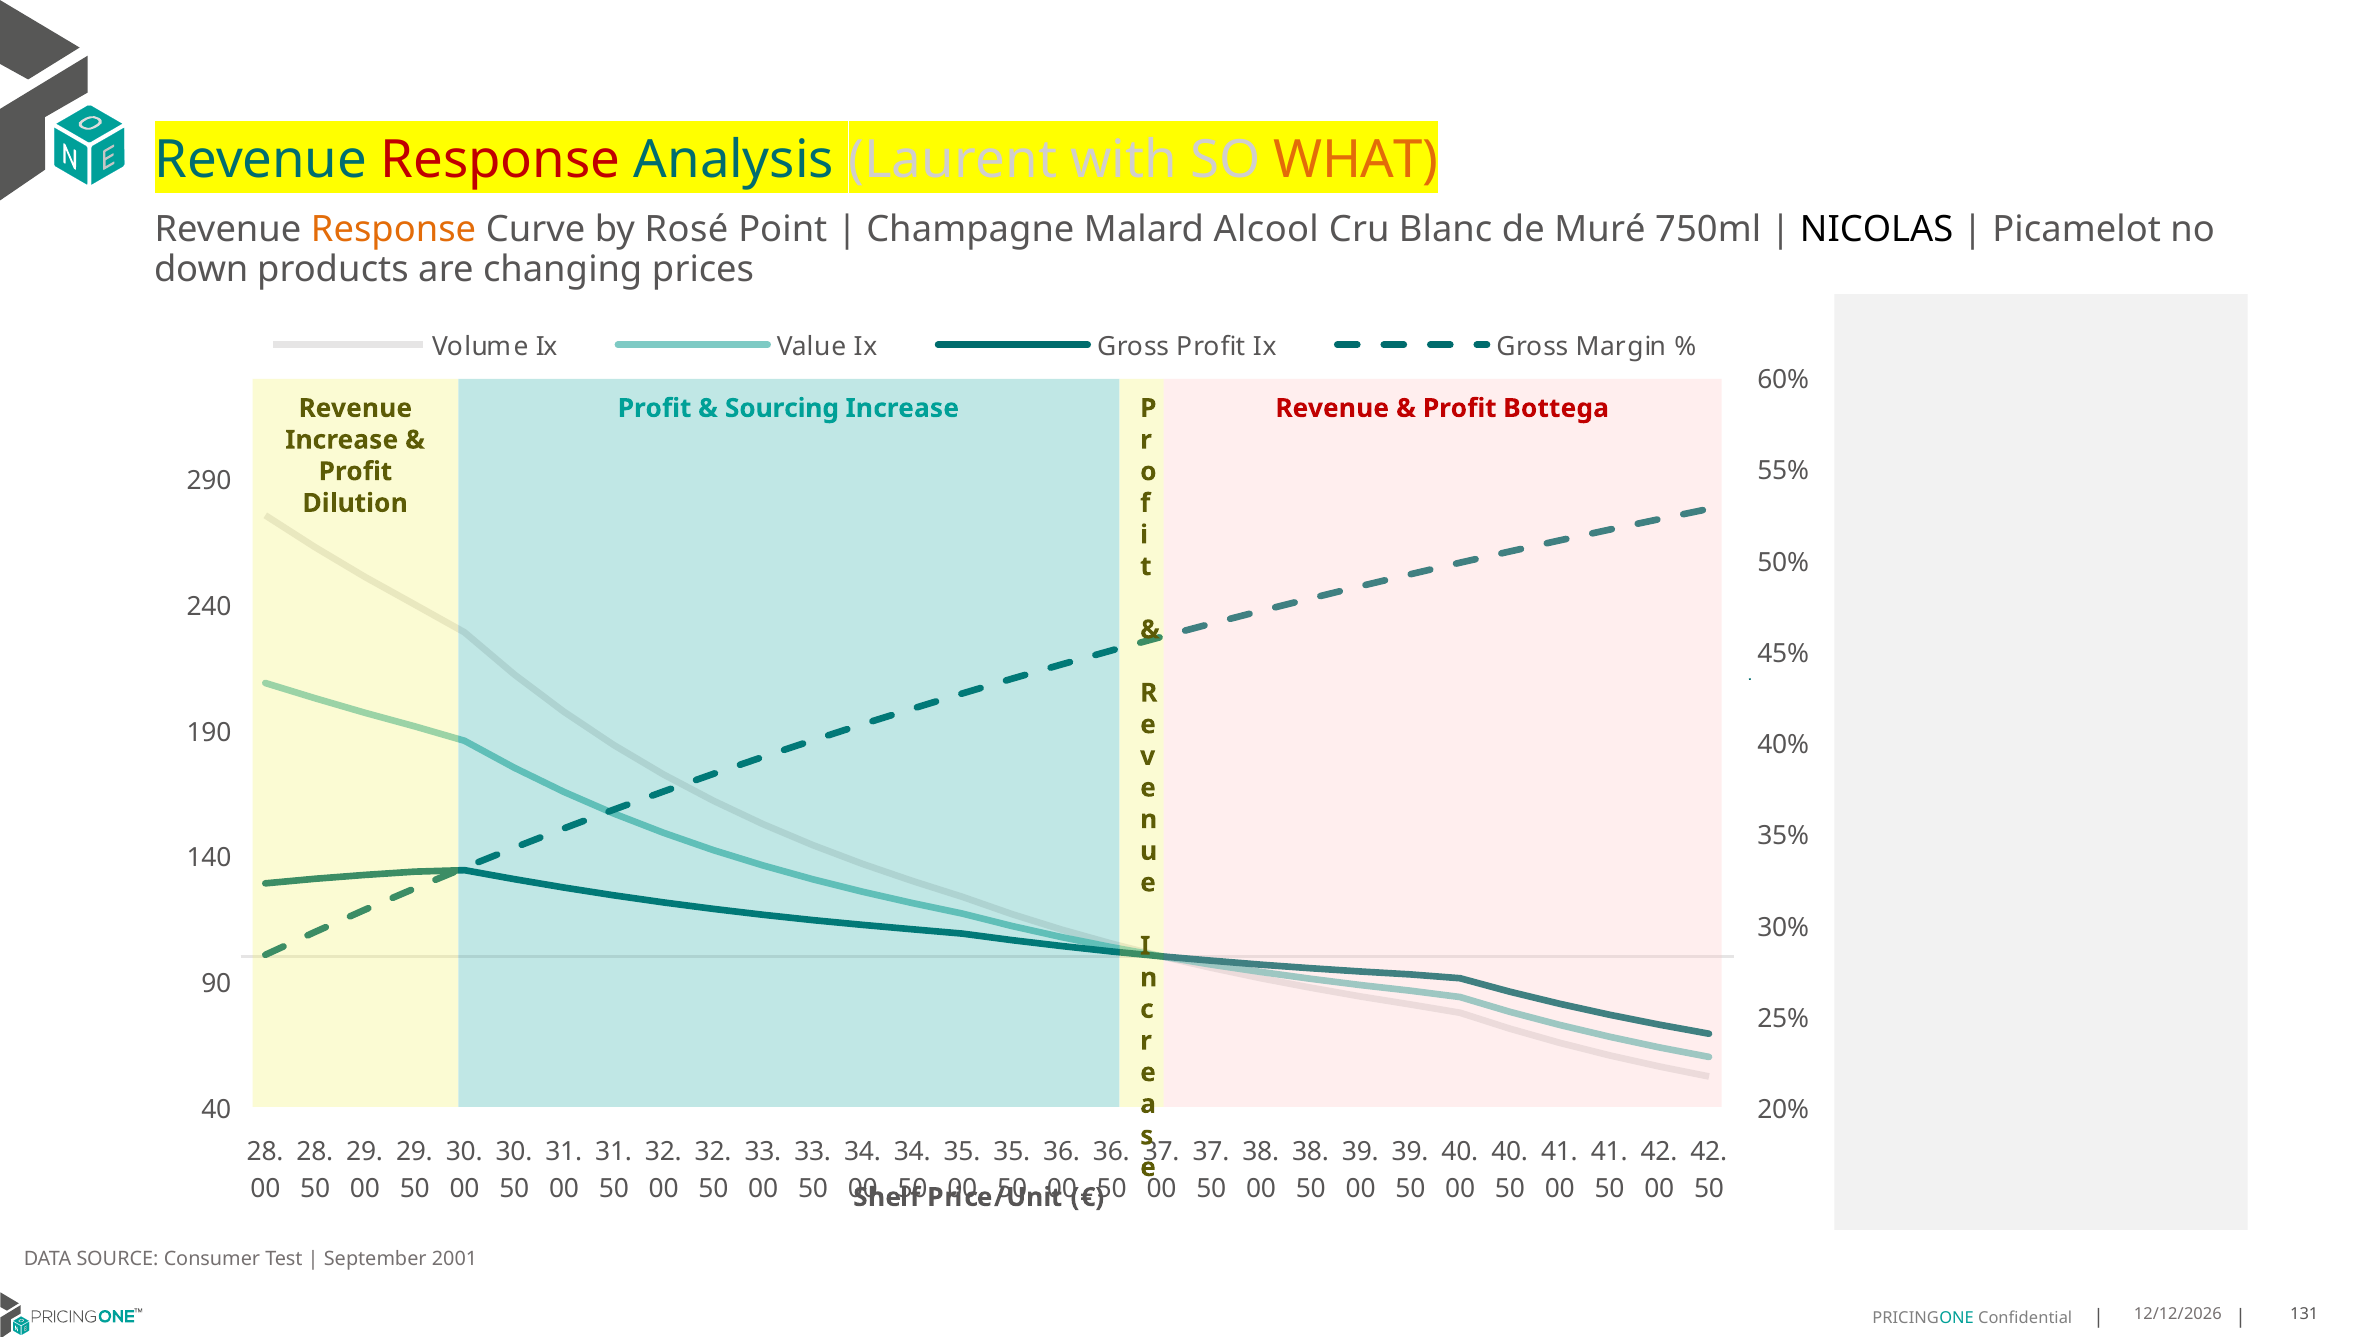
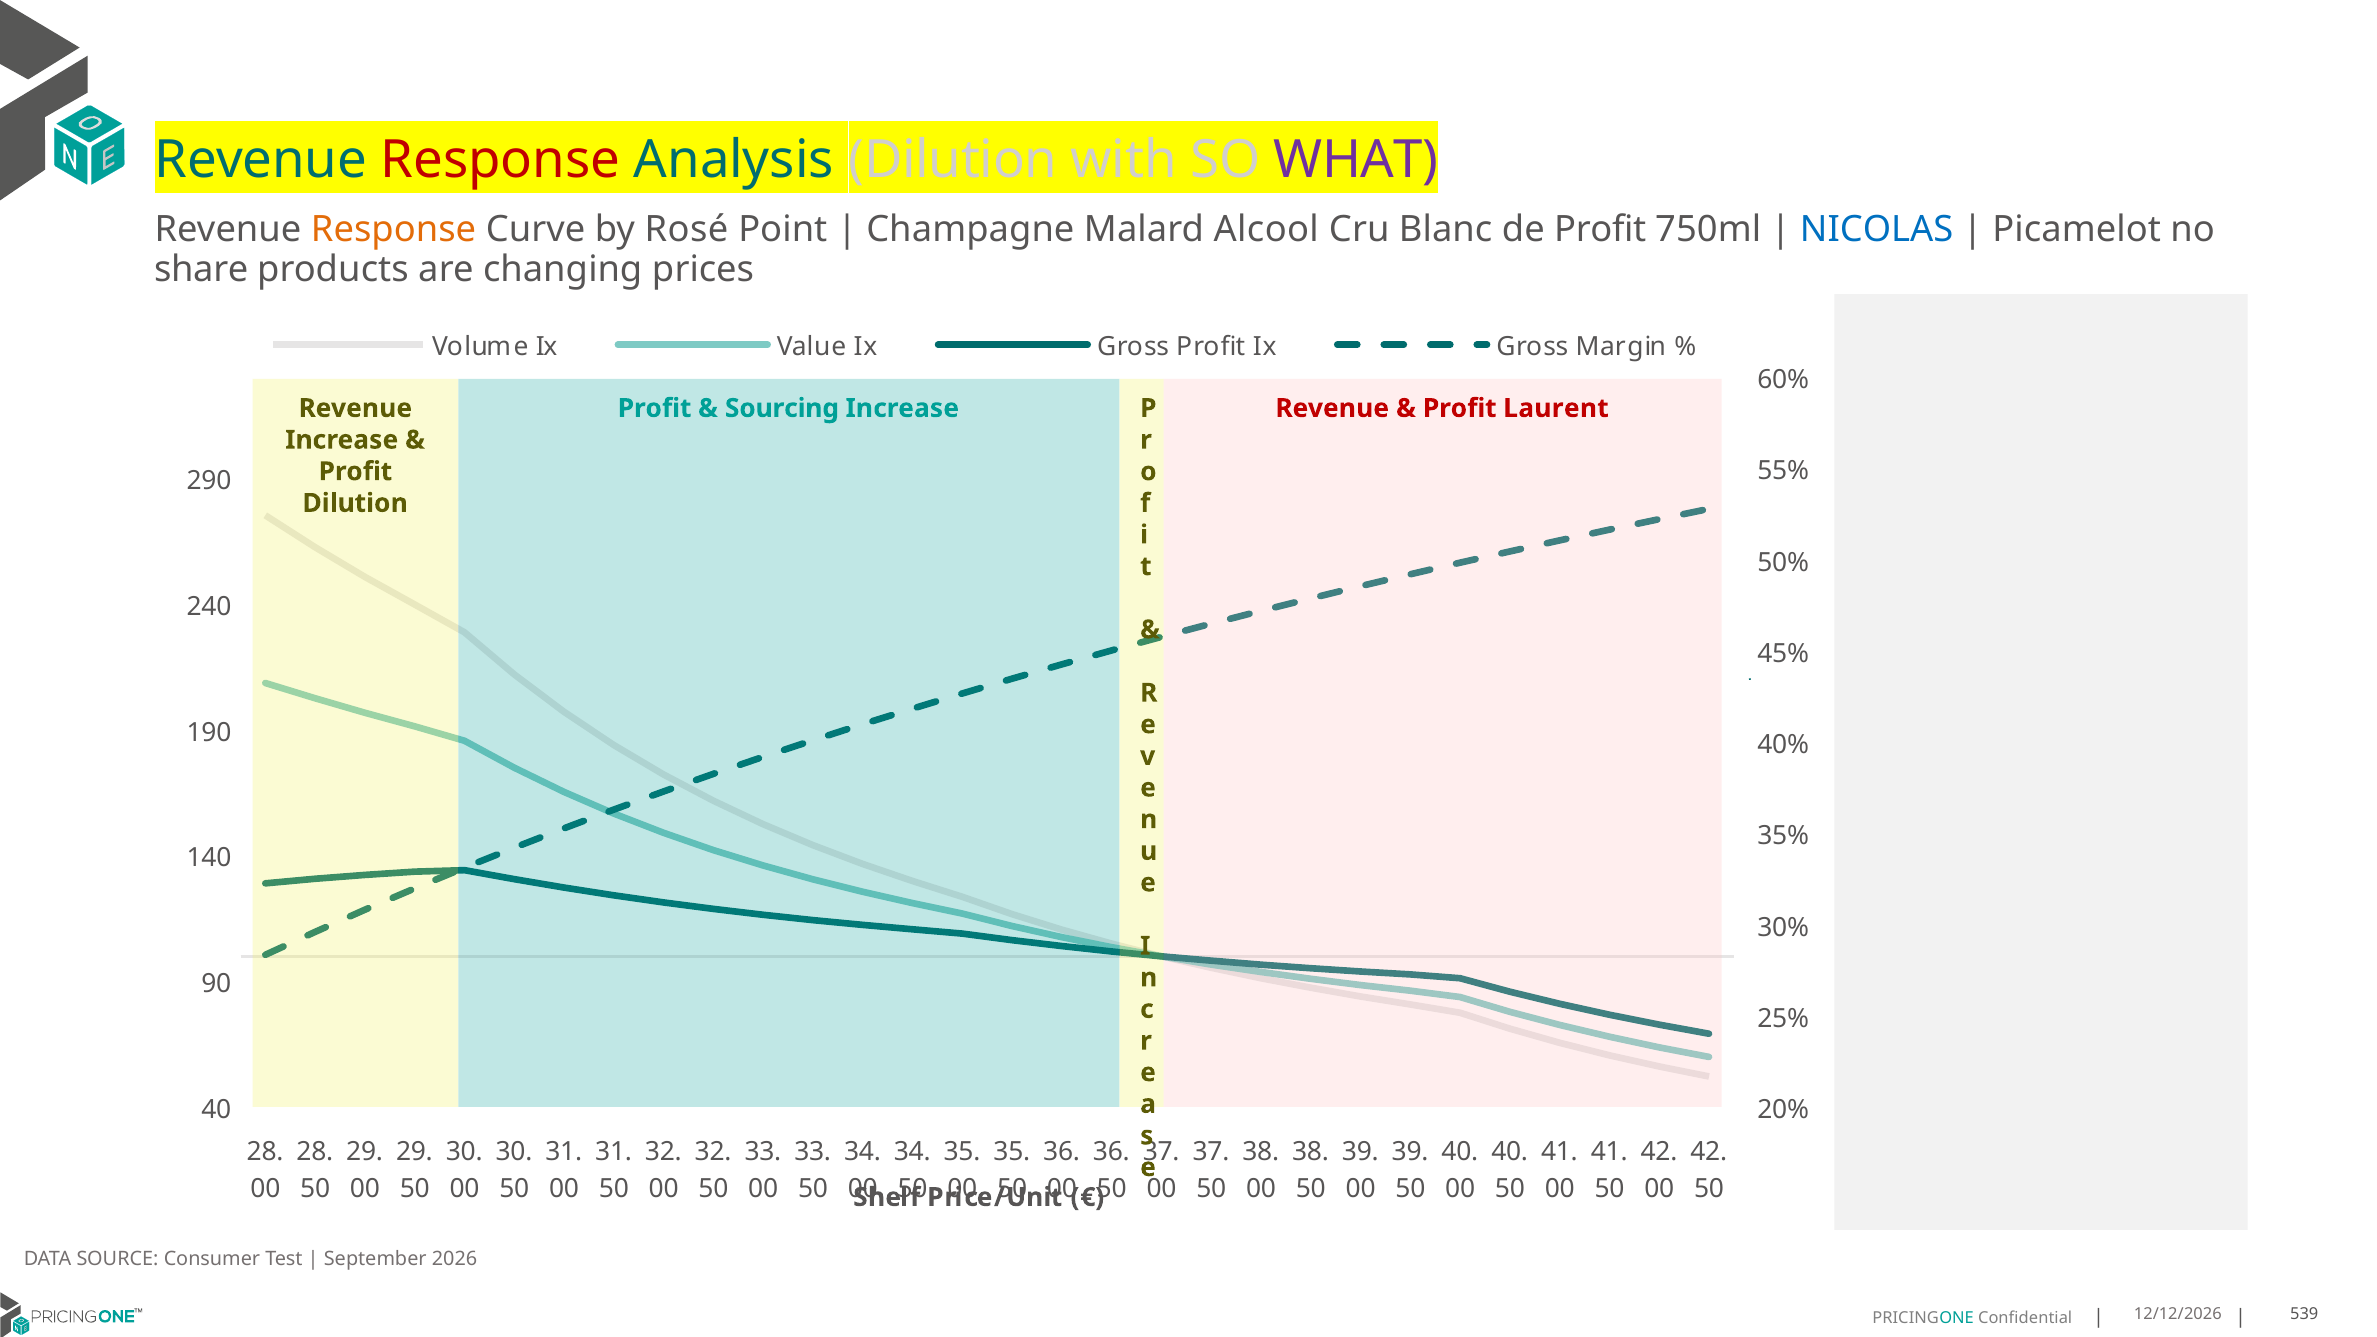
Analysis Laurent: Laurent -> Dilution
WHAT colour: orange -> purple
de Muré: Muré -> Profit
NICOLAS colour: black -> blue
down: down -> share
Bottega: Bottega -> Laurent
2001: 2001 -> 2026
131: 131 -> 539
